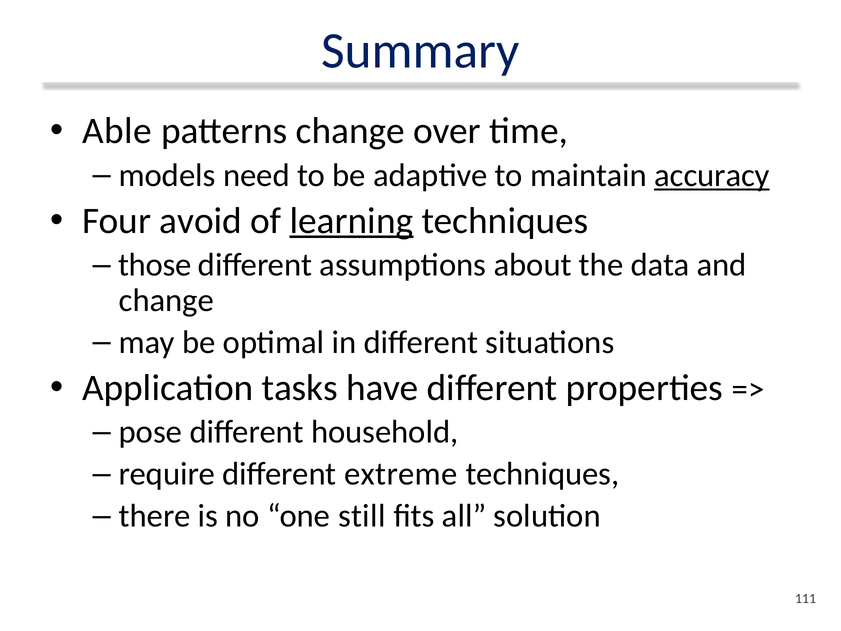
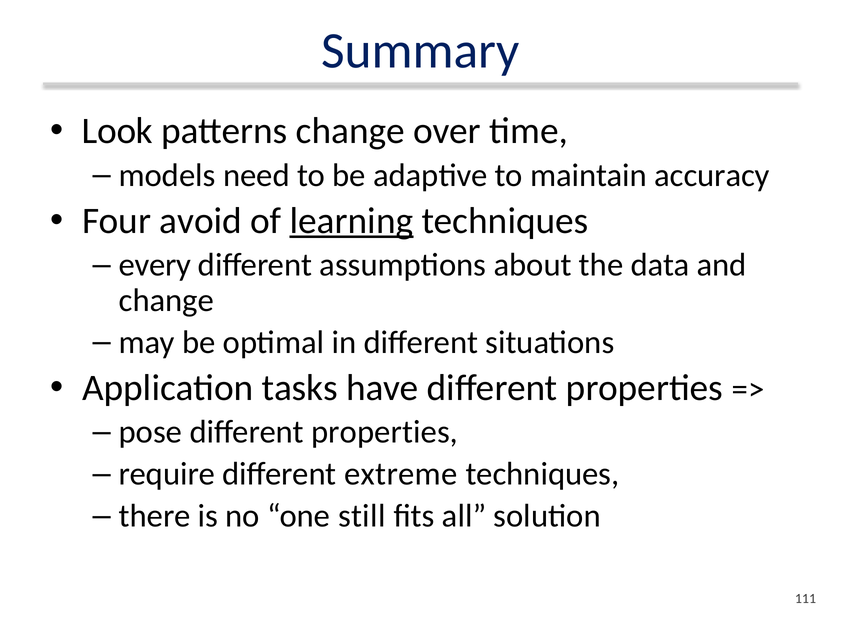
Able: Able -> Look
accuracy underline: present -> none
those: those -> every
pose different household: household -> properties
